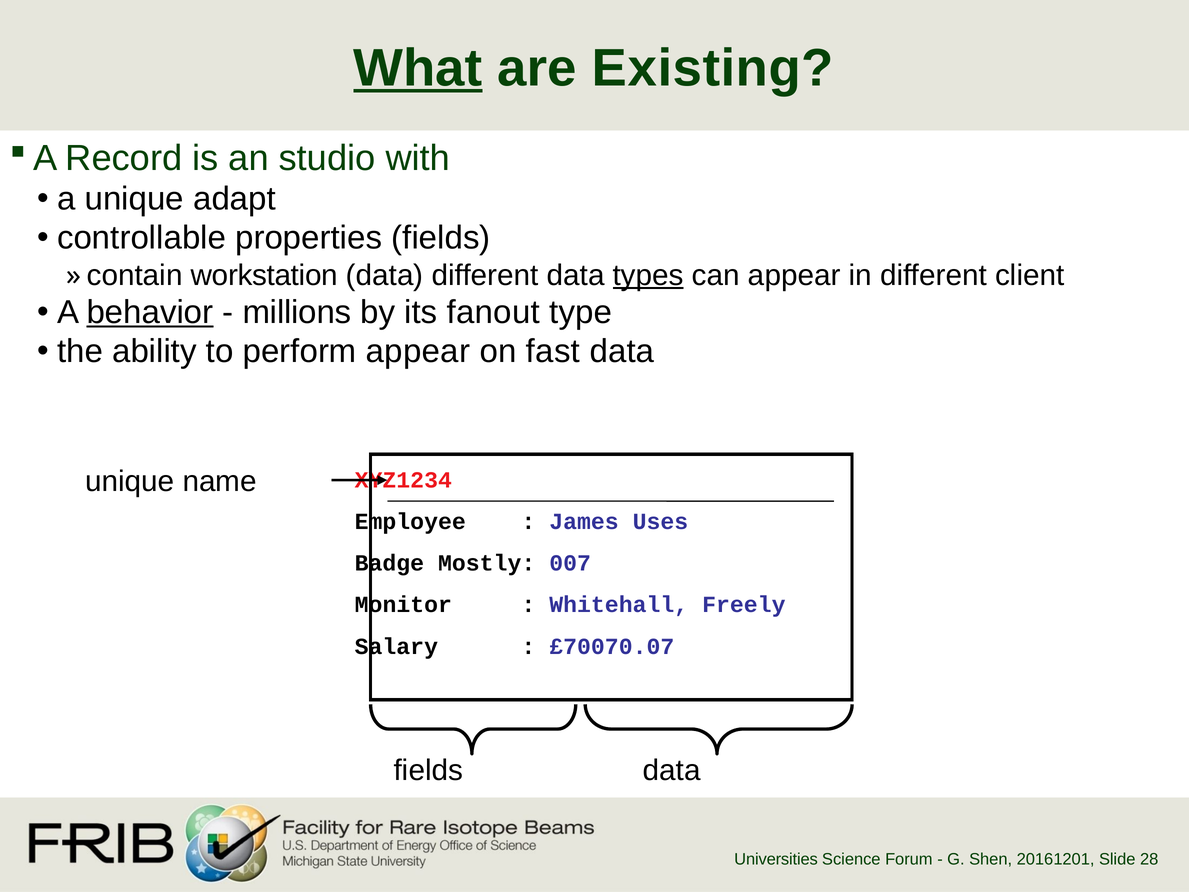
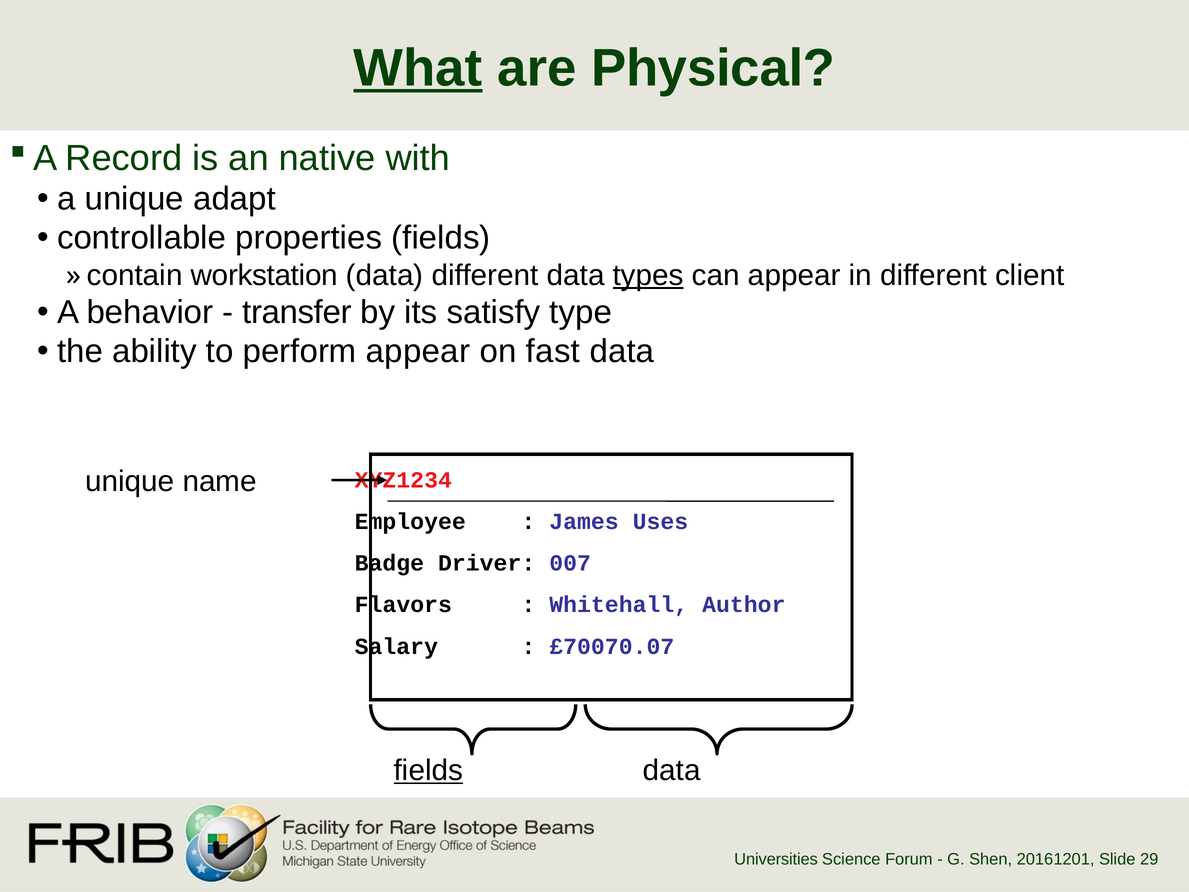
Existing: Existing -> Physical
studio: studio -> native
behavior underline: present -> none
millions: millions -> transfer
fanout: fanout -> satisfy
Mostly: Mostly -> Driver
Monitor: Monitor -> Flavors
Freely: Freely -> Author
fields at (428, 770) underline: none -> present
28: 28 -> 29
